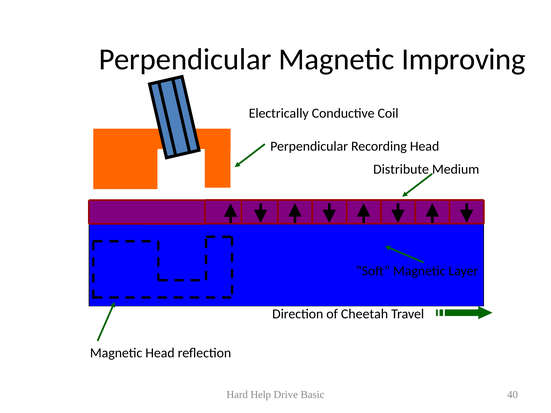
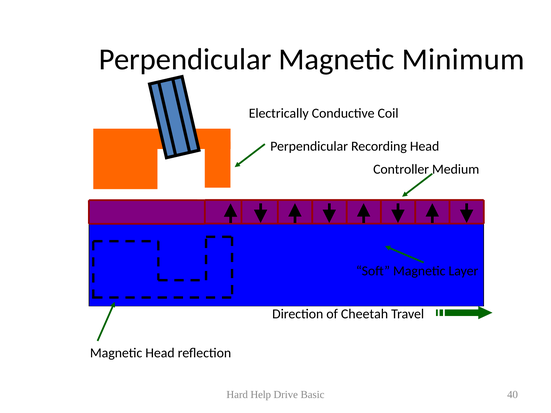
Improving: Improving -> Minimum
Distribute: Distribute -> Controller
